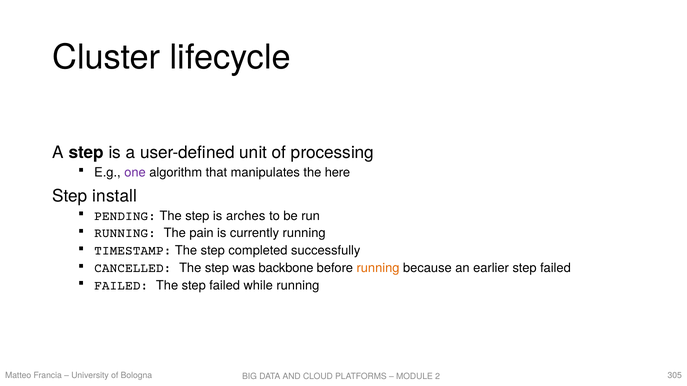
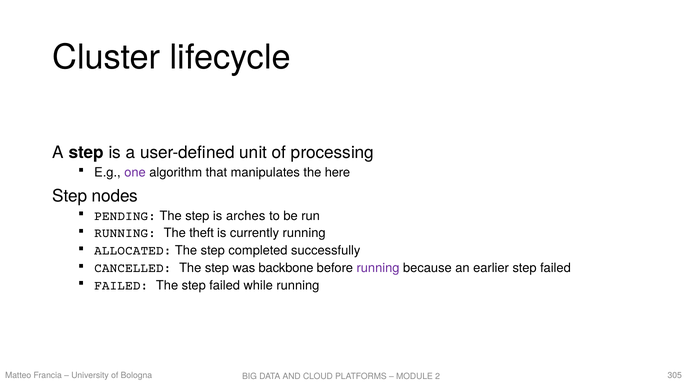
install: install -> nodes
pain: pain -> theft
TIMESTAMP: TIMESTAMP -> ALLOCATED
running at (378, 268) colour: orange -> purple
